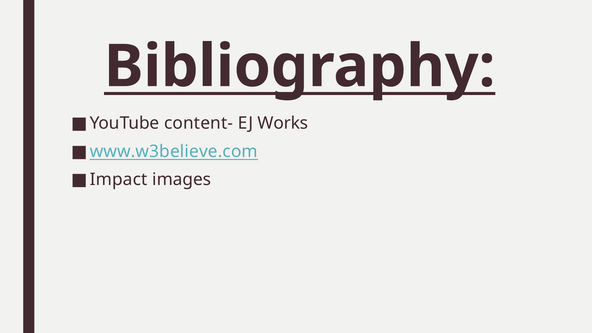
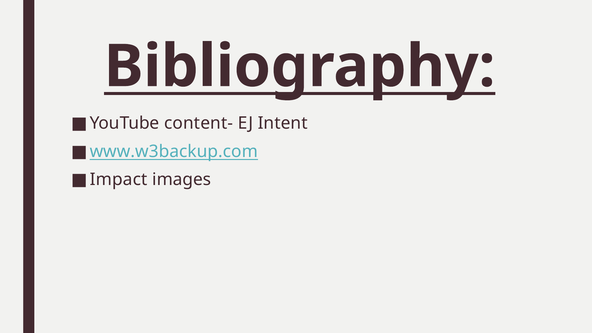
Works: Works -> Intent
www.w3believe.com: www.w3believe.com -> www.w3backup.com
